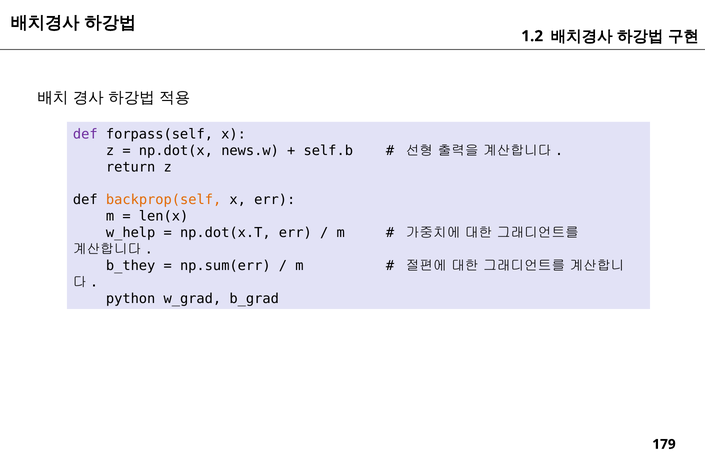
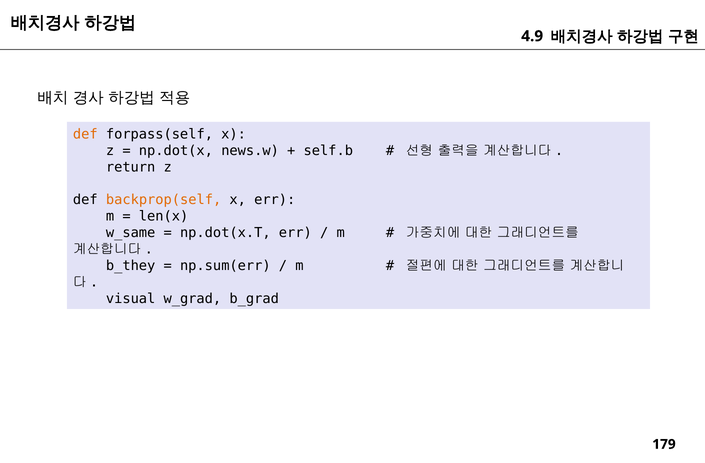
1.2: 1.2 -> 4.9
def at (85, 134) colour: purple -> orange
w_help: w_help -> w_same
python: python -> visual
